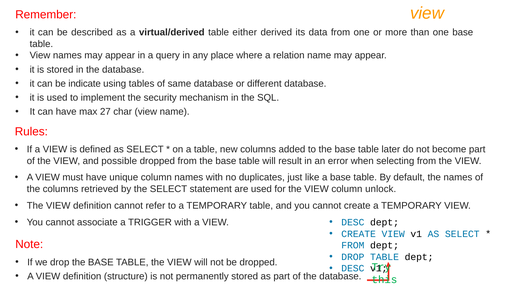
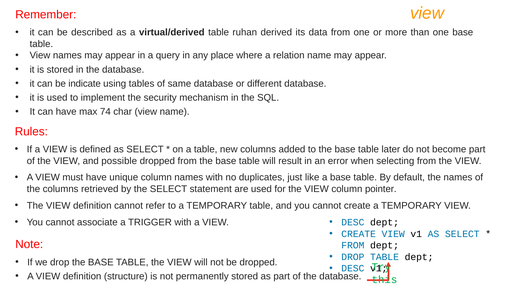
either: either -> ruhan
27: 27 -> 74
unlock: unlock -> pointer
